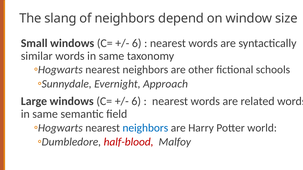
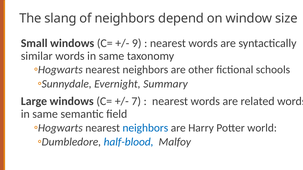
6 at (137, 43): 6 -> 9
Approach: Approach -> Summary
6 at (136, 102): 6 -> 7
half-blood colour: red -> blue
